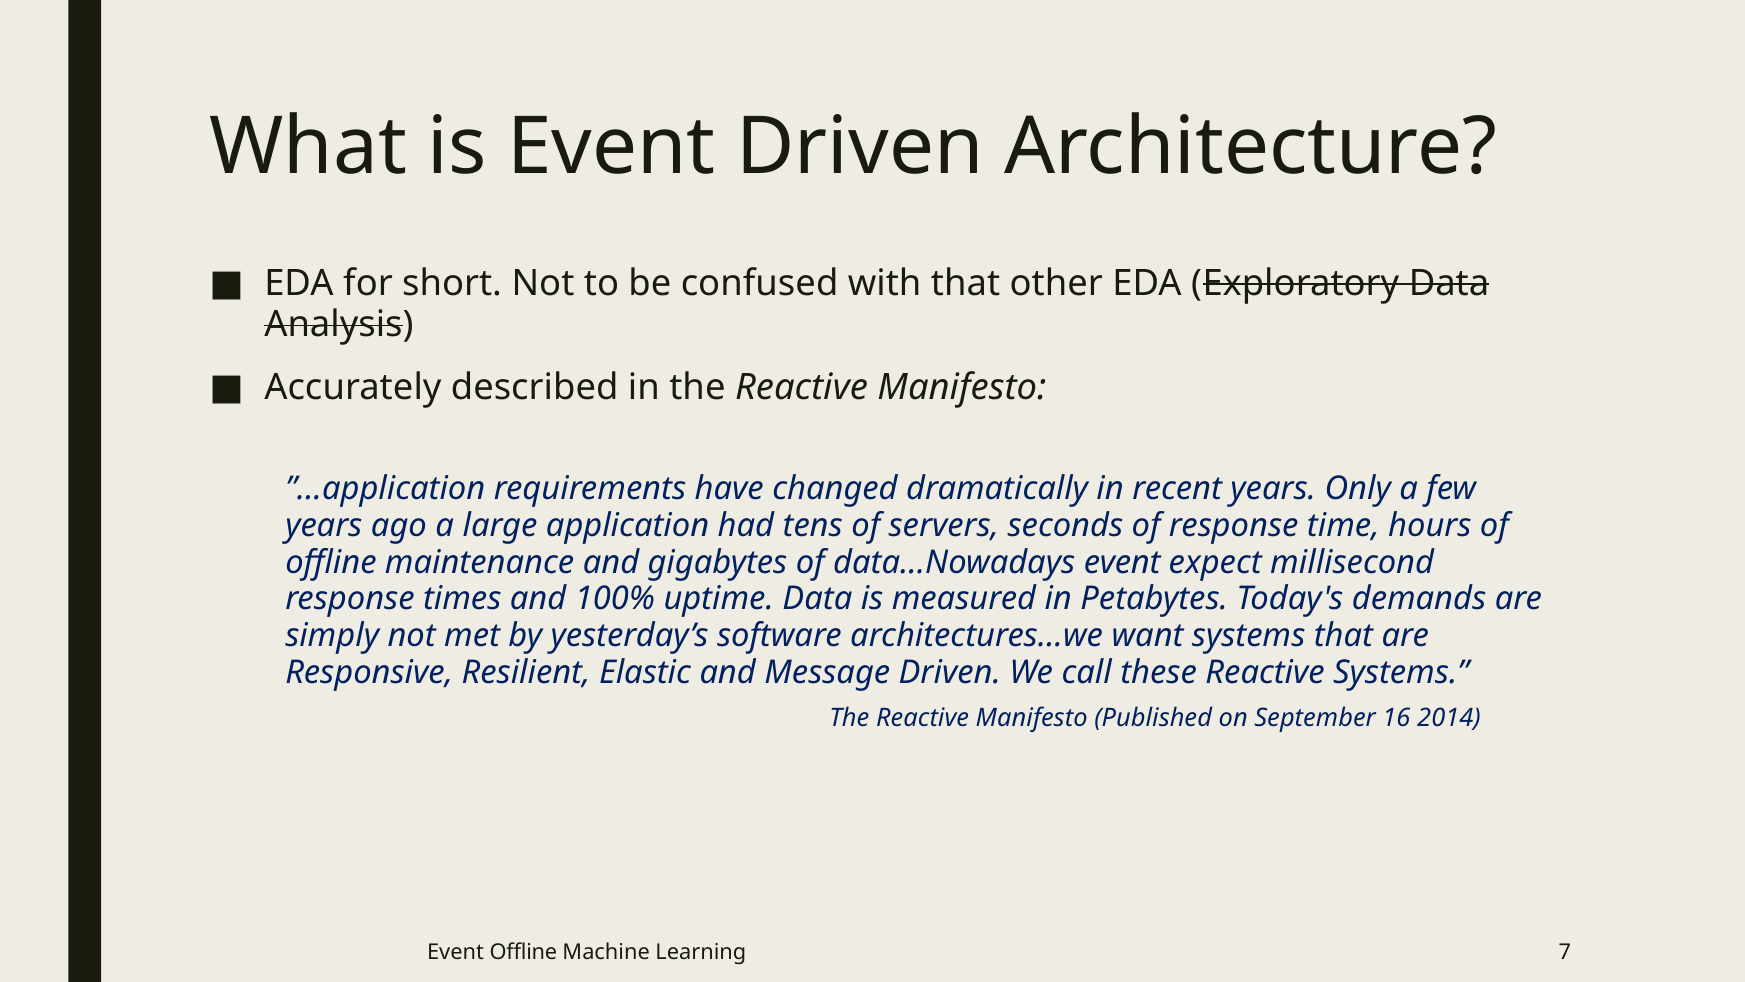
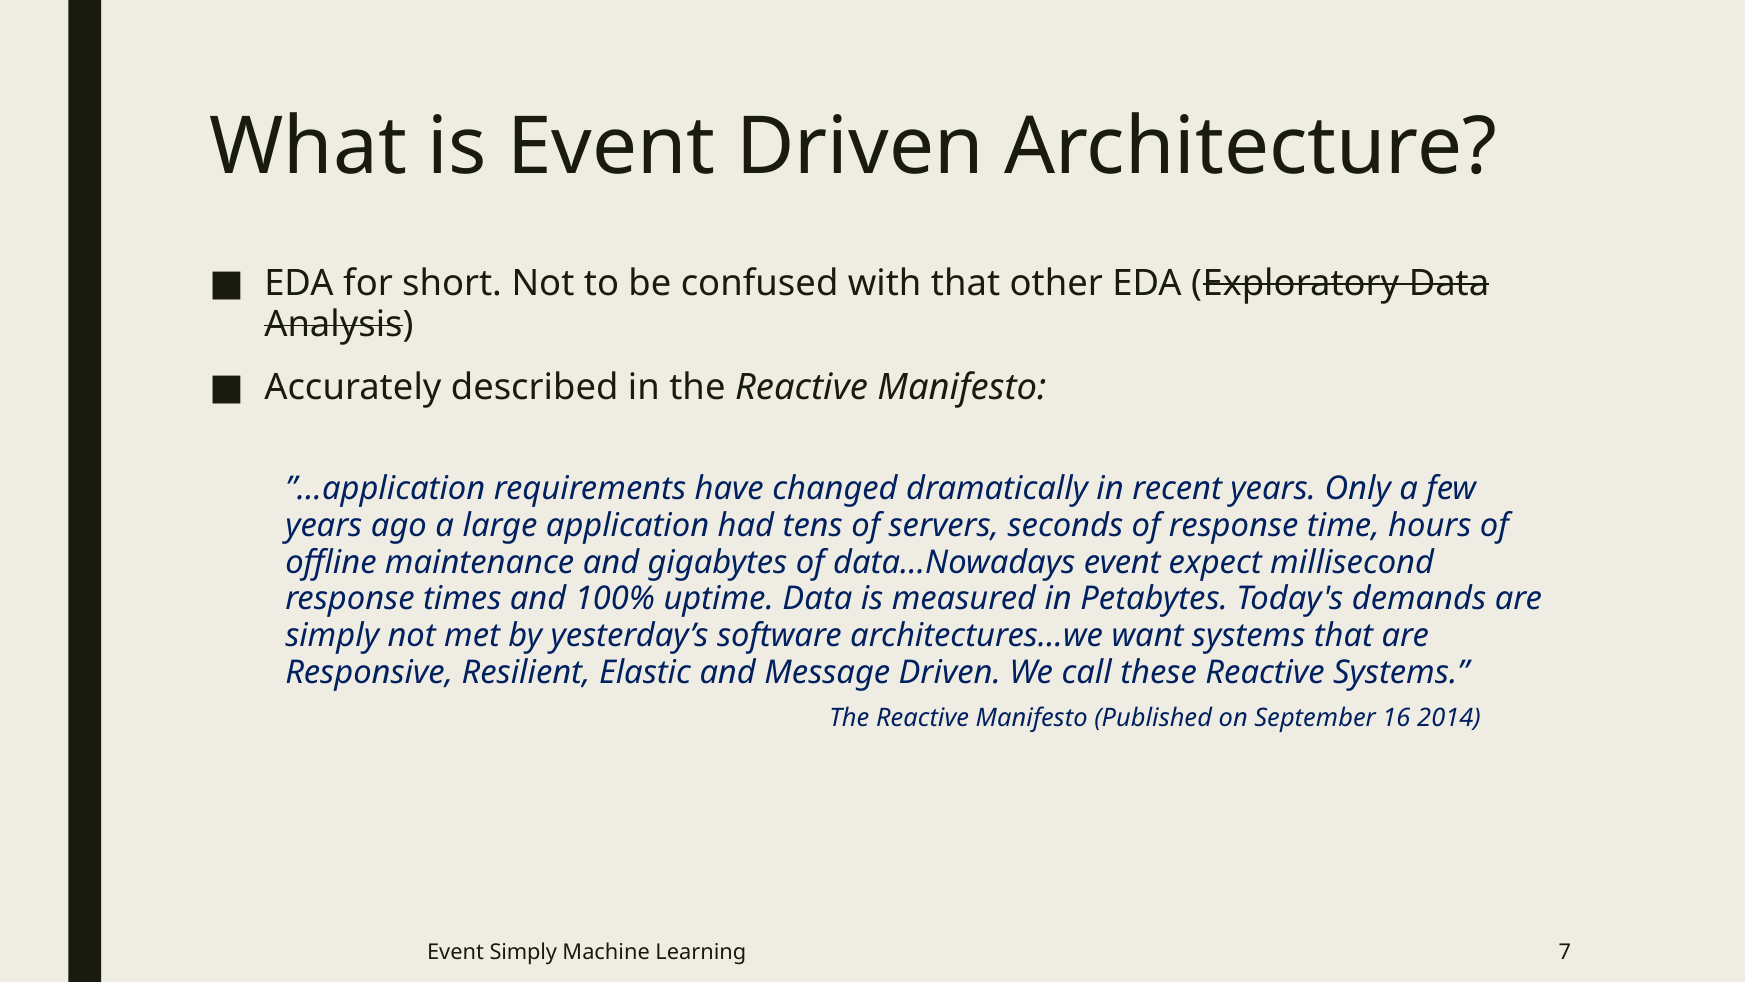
Event Offline: Offline -> Simply
